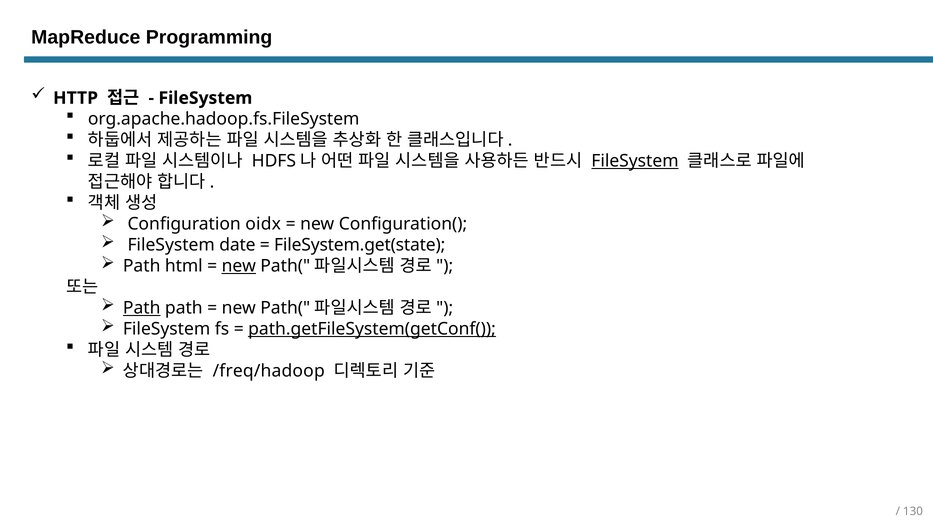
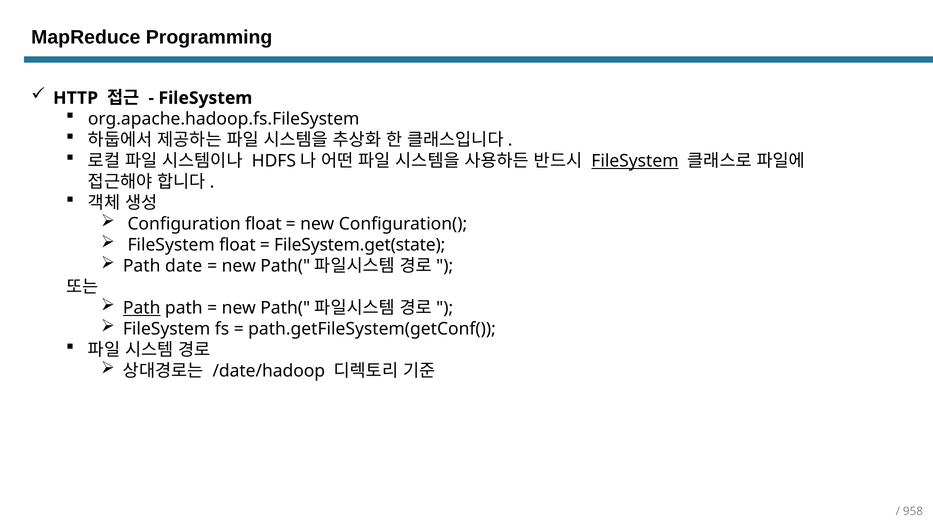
Configuration oidx: oidx -> float
FileSystem date: date -> float
html: html -> date
new at (239, 266) underline: present -> none
path.getFileSystem(getConf( underline: present -> none
/freq/hadoop: /freq/hadoop -> /date/hadoop
130: 130 -> 958
